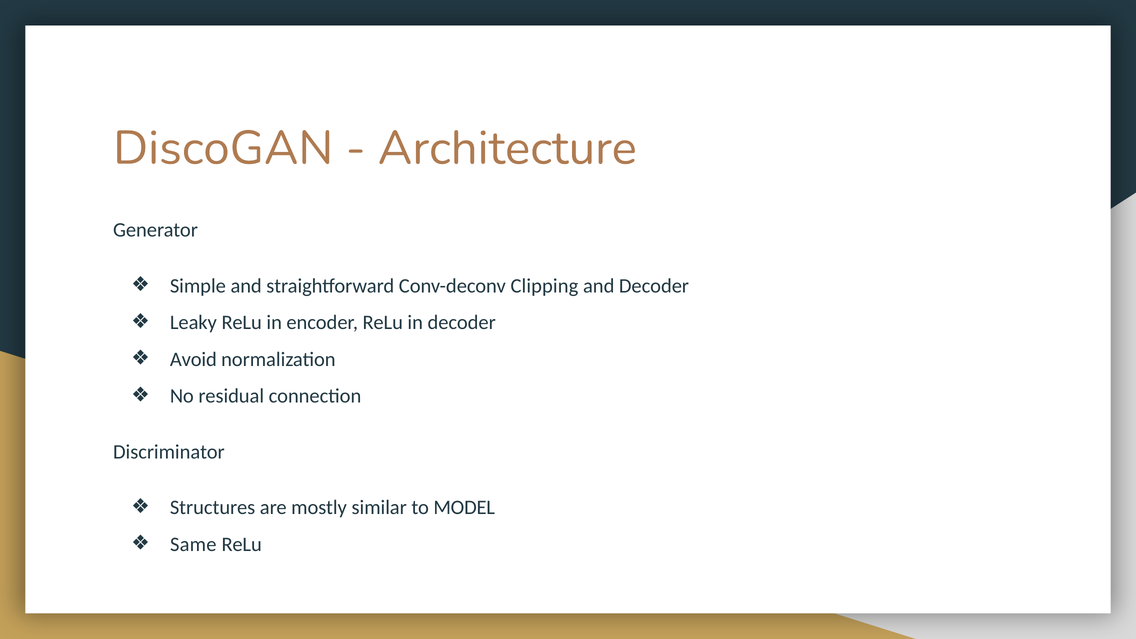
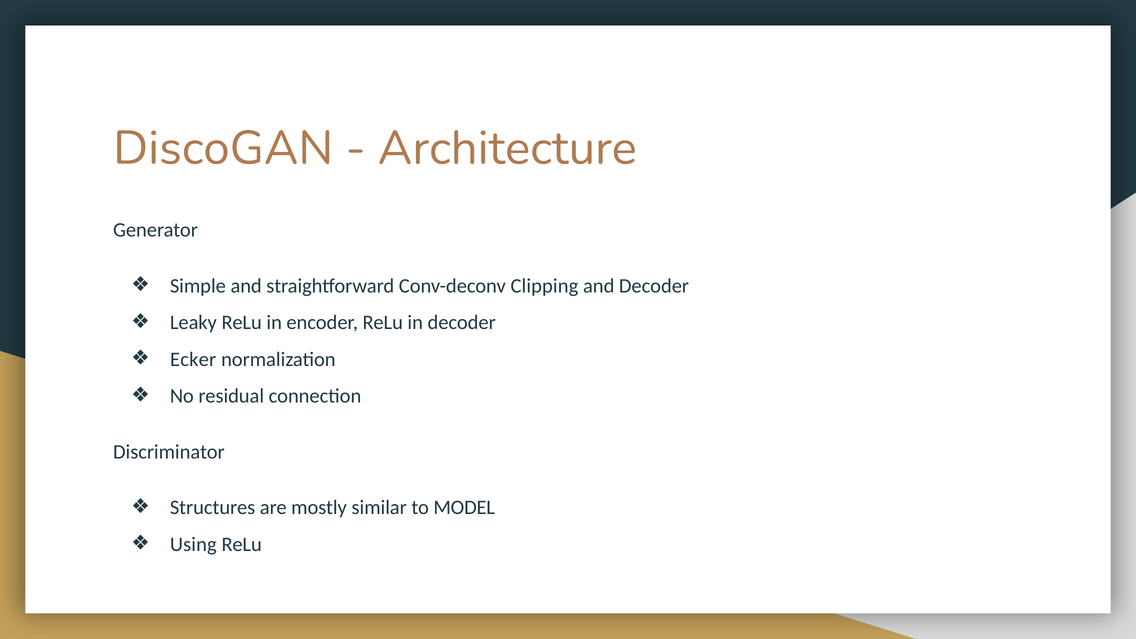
Avoid: Avoid -> Ecker
Same: Same -> Using
